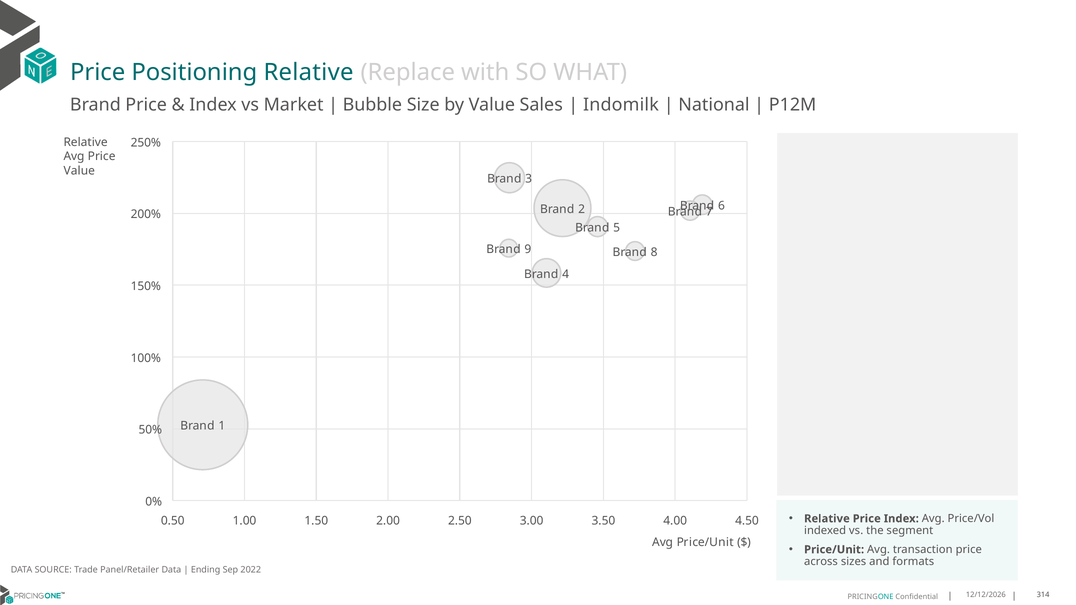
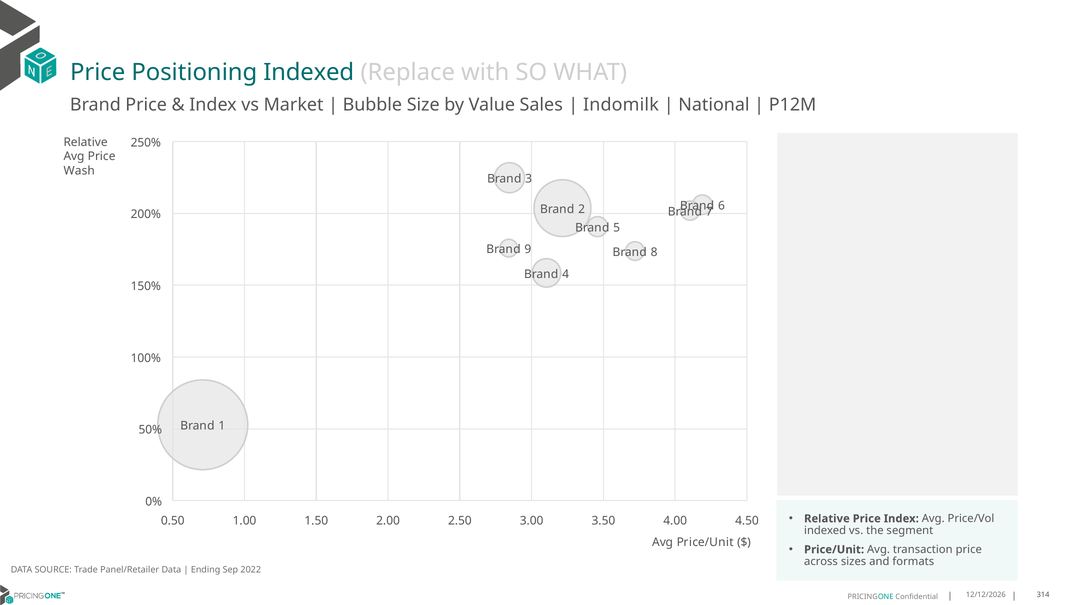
Positioning Relative: Relative -> Indexed
Value at (79, 171): Value -> Wash
